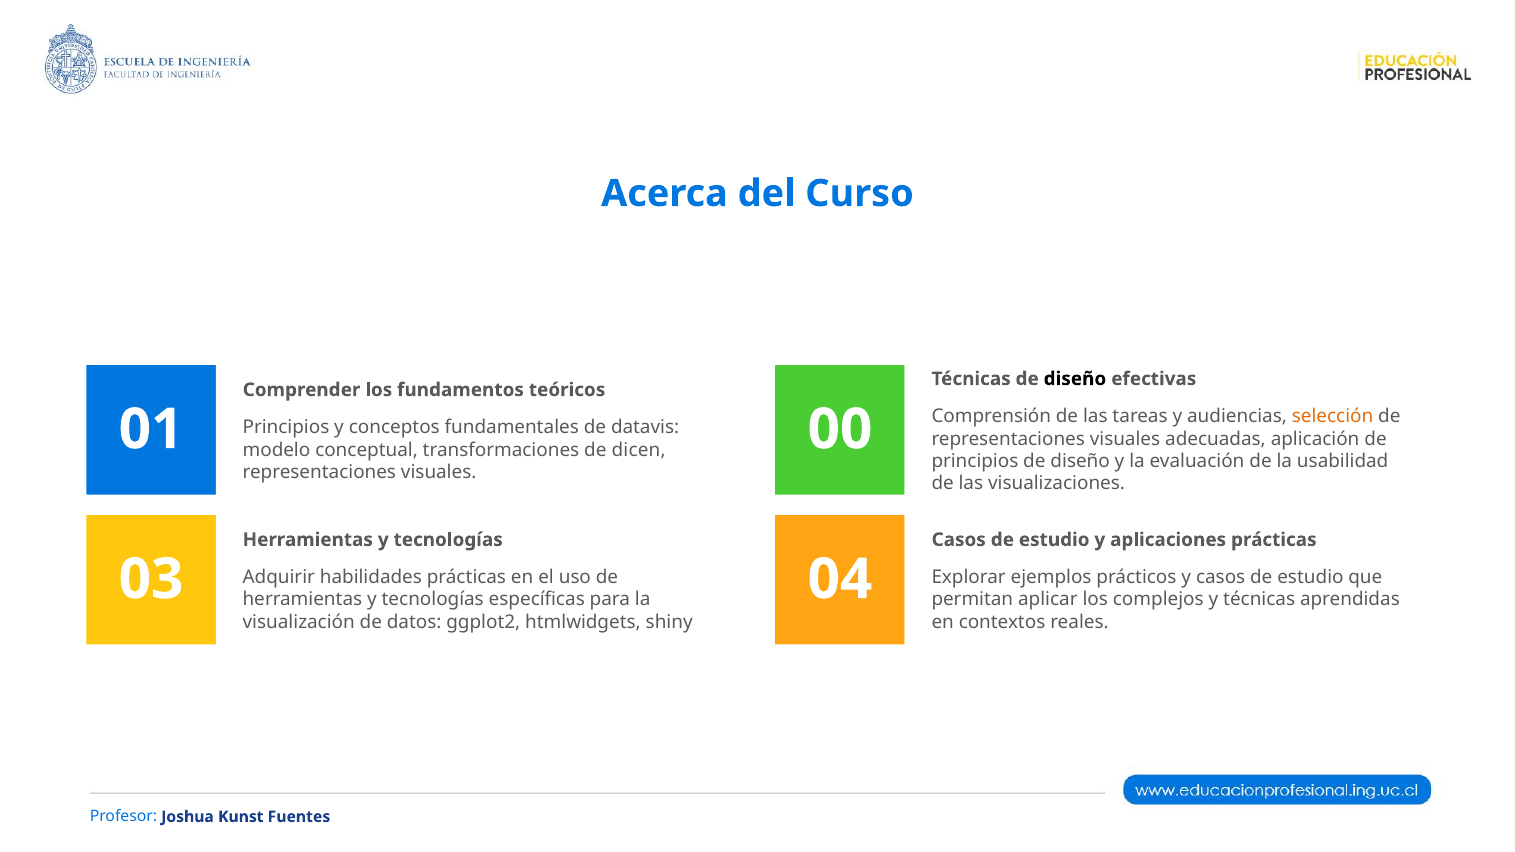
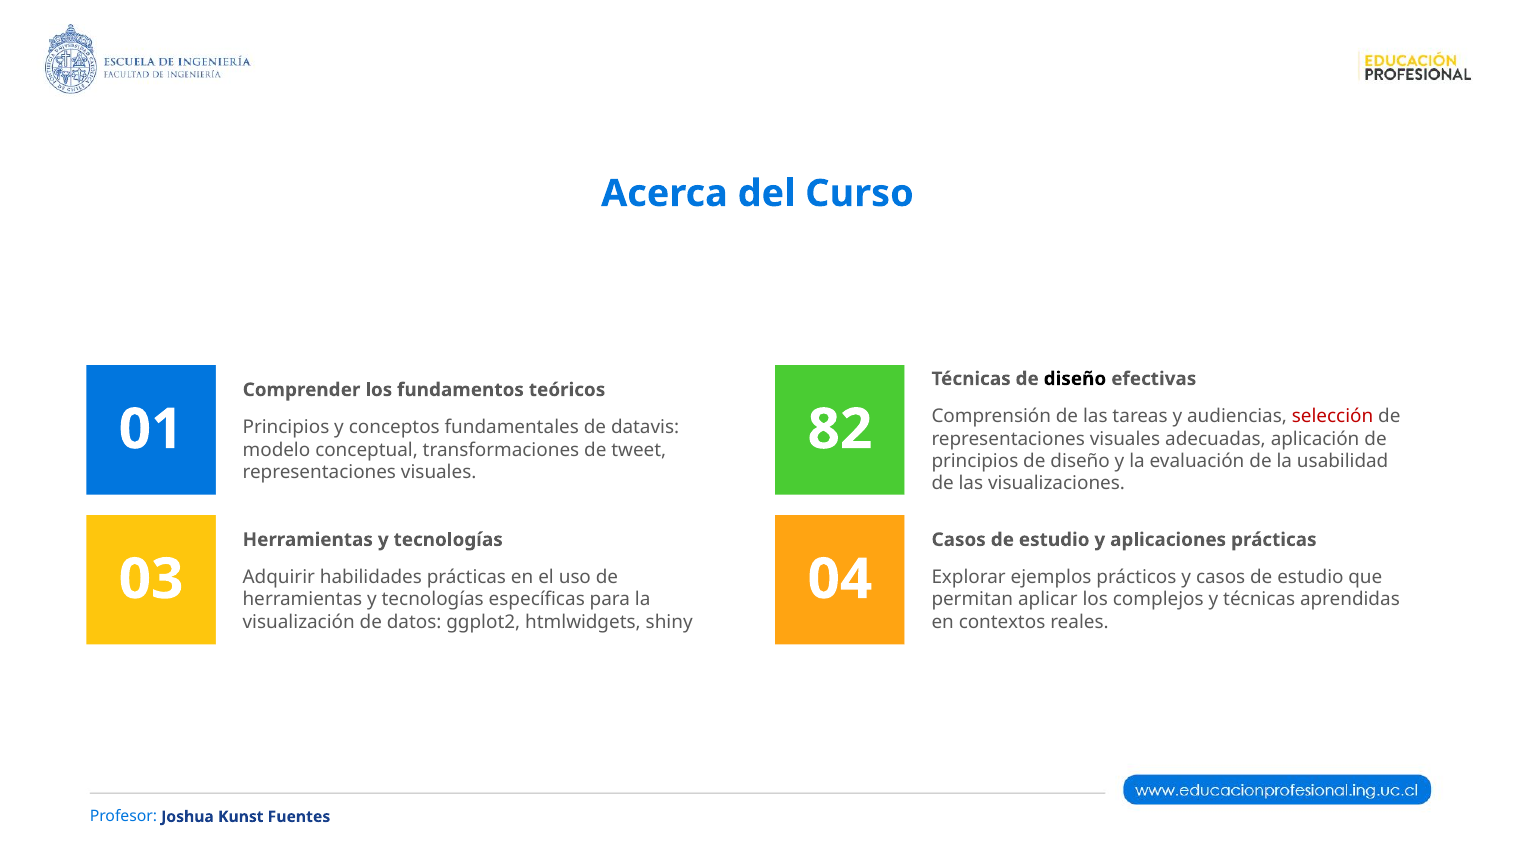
selección colour: orange -> red
dicen: dicen -> tweet
00: 00 -> 82
